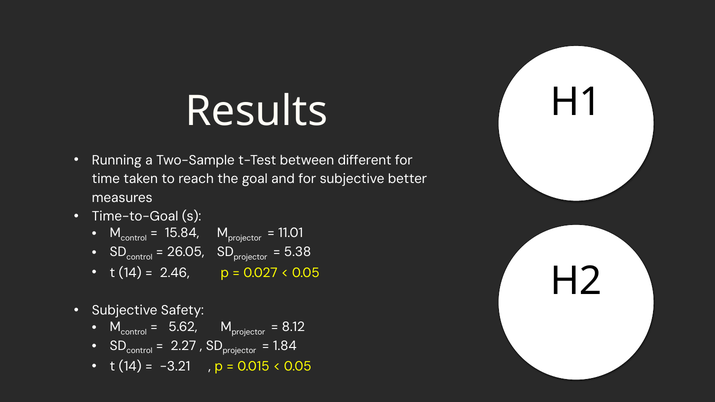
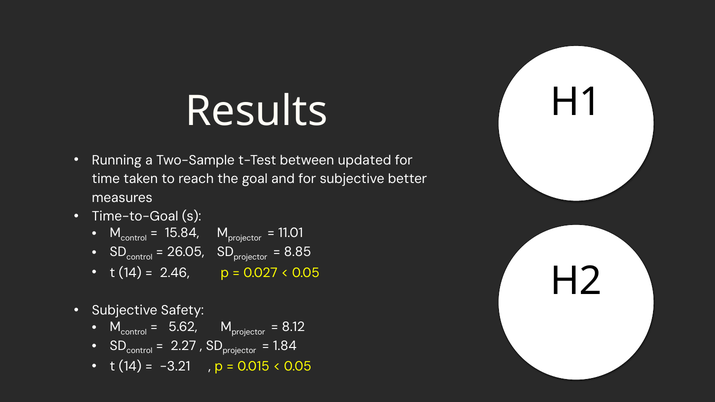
different: different -> updated
5.38: 5.38 -> 8.85
